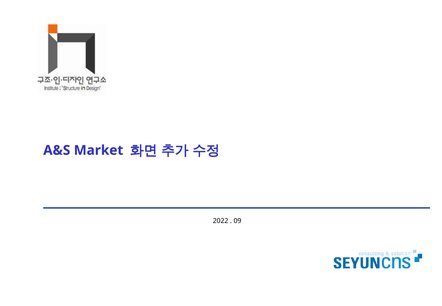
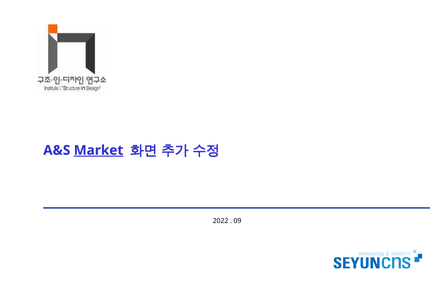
Market underline: none -> present
